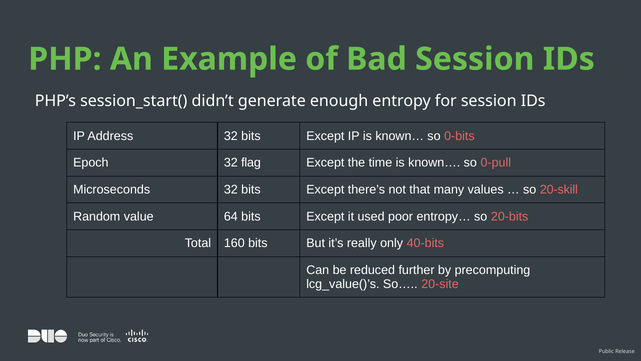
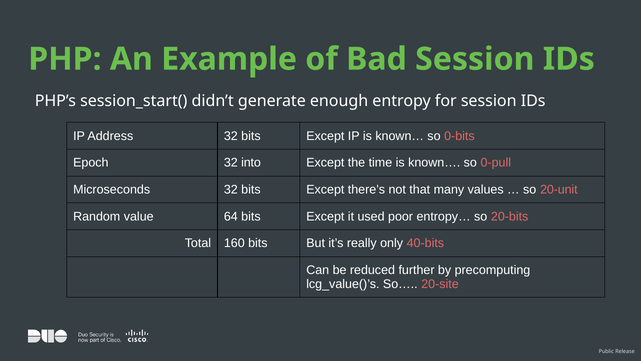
flag: flag -> into
20-skill: 20-skill -> 20-unit
